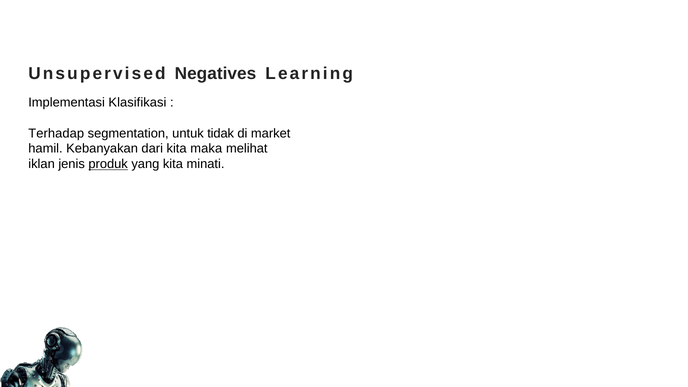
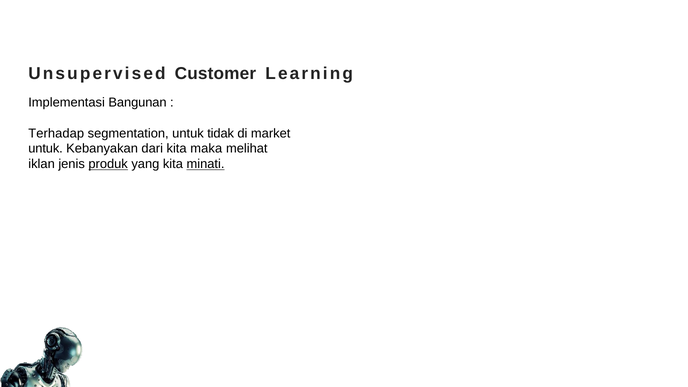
Negatives: Negatives -> Customer
Klasifikasi: Klasifikasi -> Bangunan
hamil at (45, 149): hamil -> untuk
minati underline: none -> present
